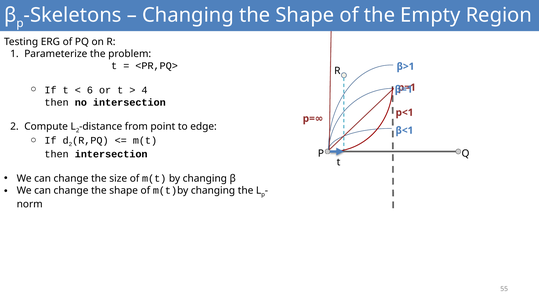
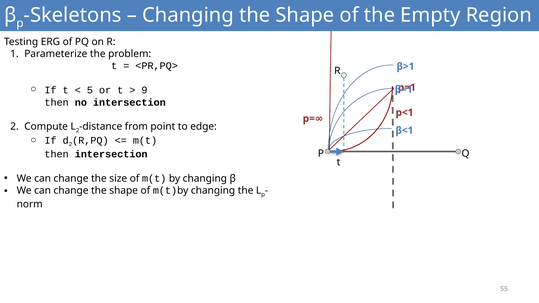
6: 6 -> 5
4: 4 -> 9
